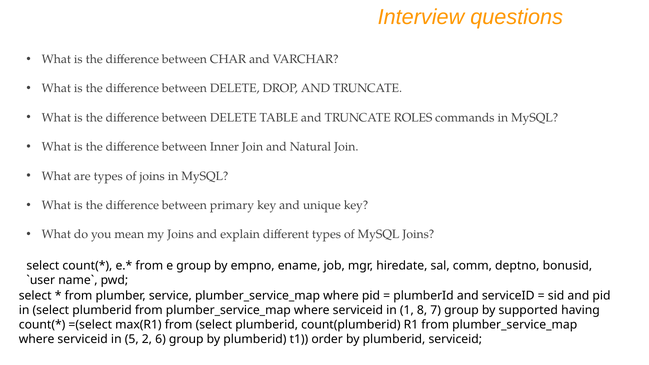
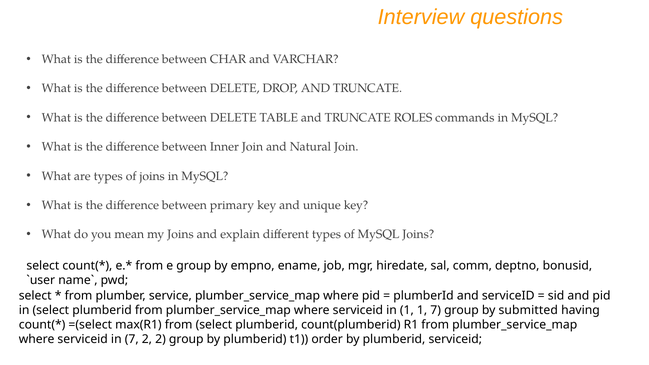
1 8: 8 -> 1
supported: supported -> submitted
in 5: 5 -> 7
2 6: 6 -> 2
